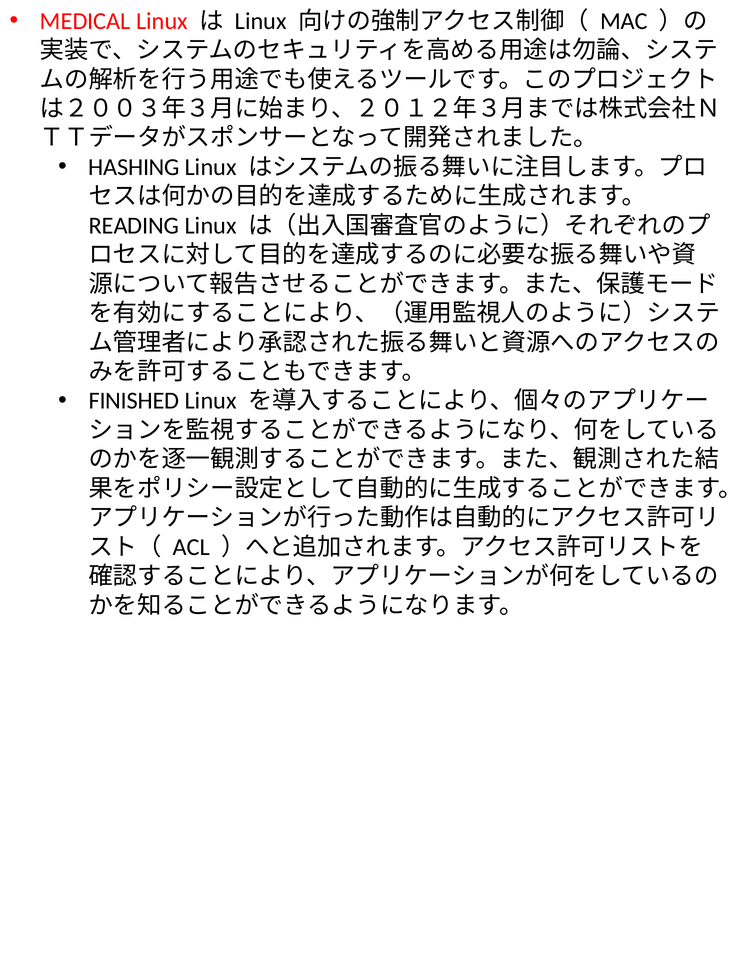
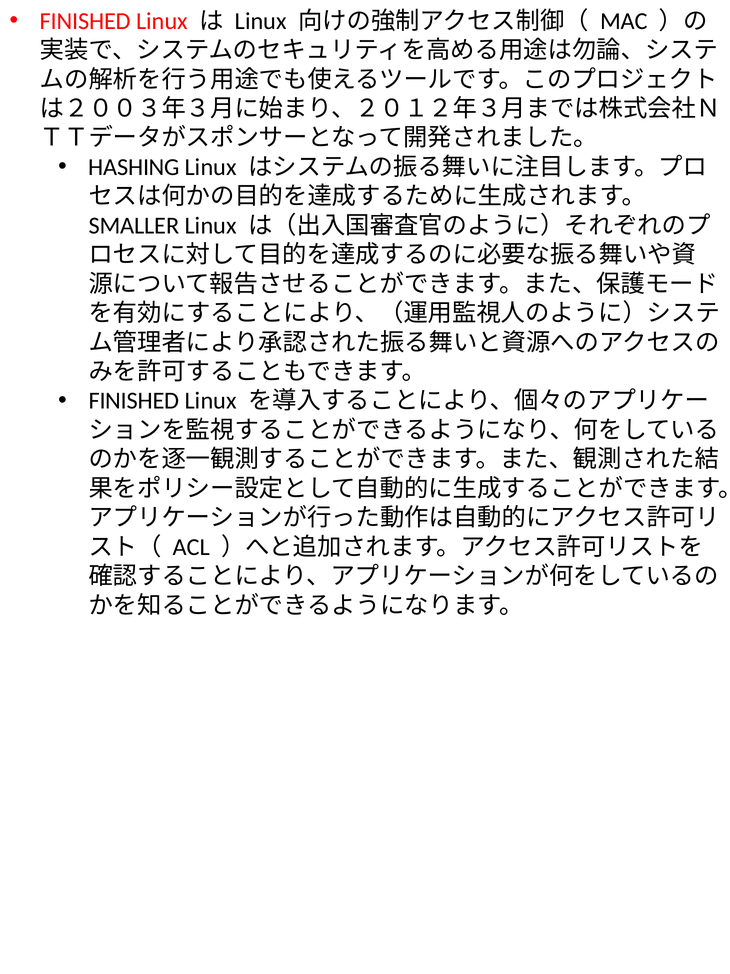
MEDICAL at (85, 21): MEDICAL -> FINISHED
READING: READING -> SMALLER
